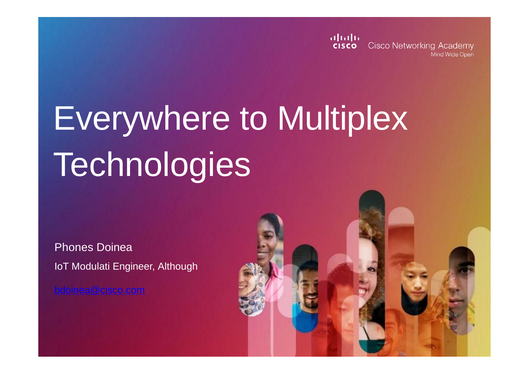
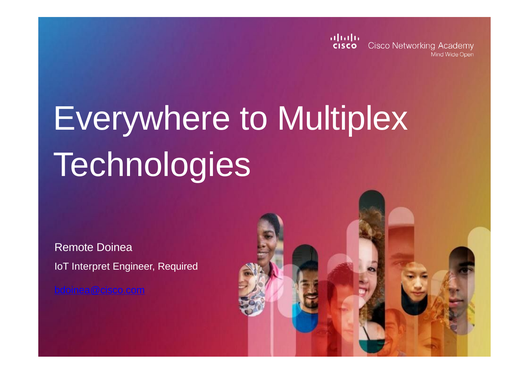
Phones: Phones -> Remote
Modulati: Modulati -> Interpret
Although: Although -> Required
